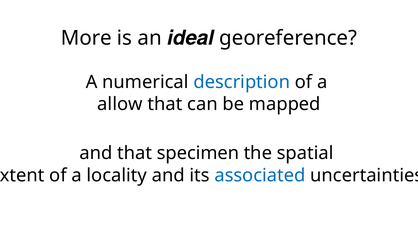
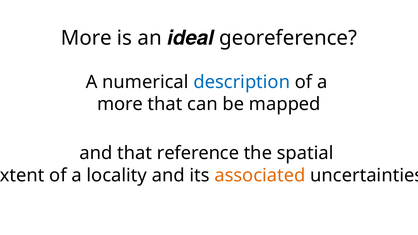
allow at (120, 104): allow -> more
specimen: specimen -> reference
associated colour: blue -> orange
